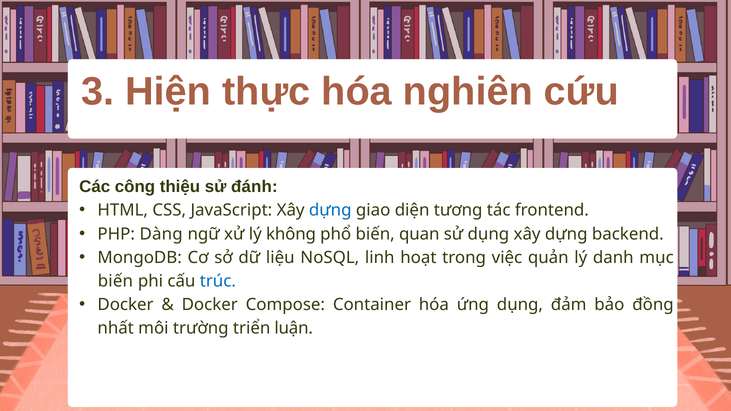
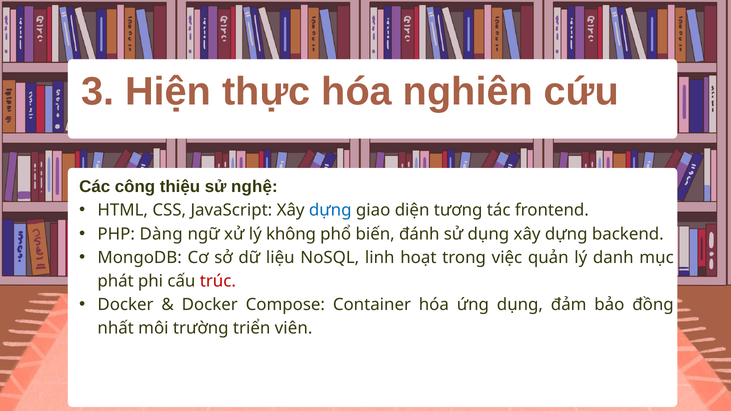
đánh: đánh -> nghệ
quan: quan -> đánh
biến at (115, 281): biến -> phát
trúc colour: blue -> red
luận: luận -> viên
